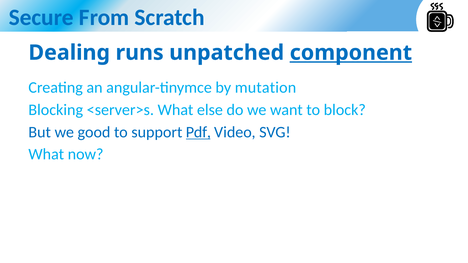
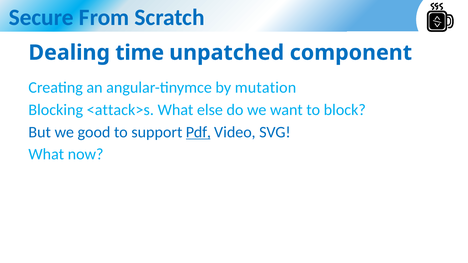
runs: runs -> time
component underline: present -> none
<server>s: <server>s -> <attack>s
